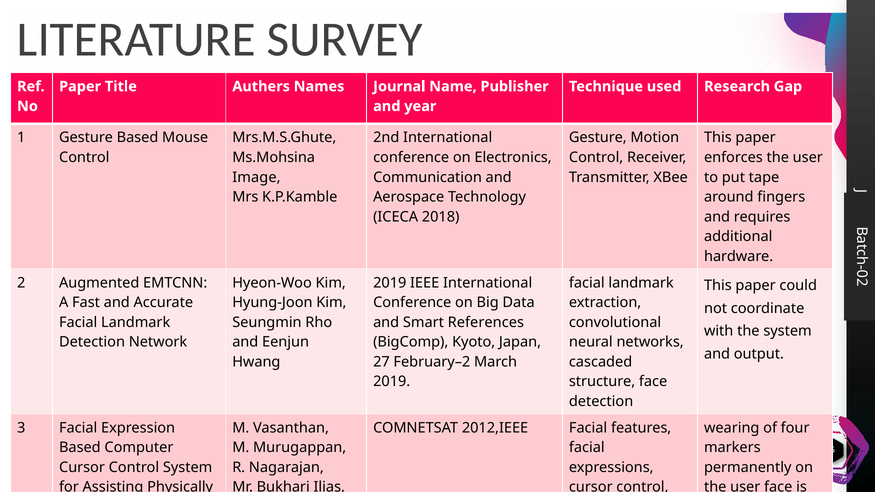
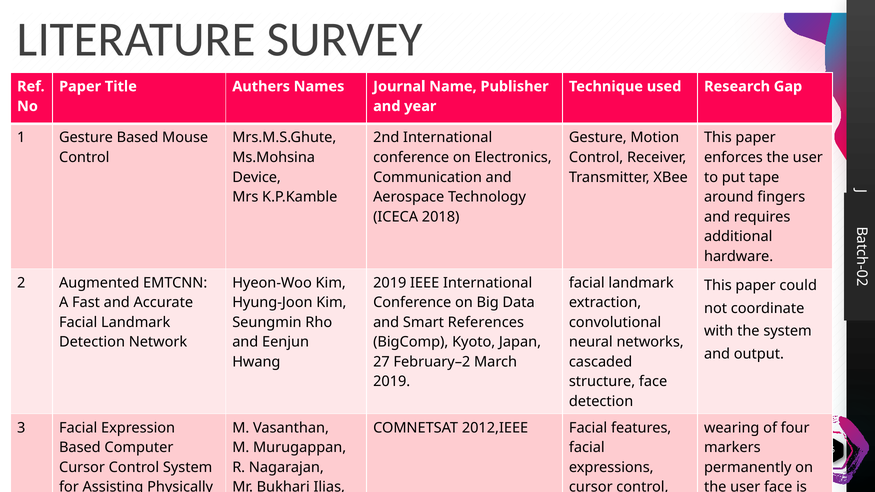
Image: Image -> Device
